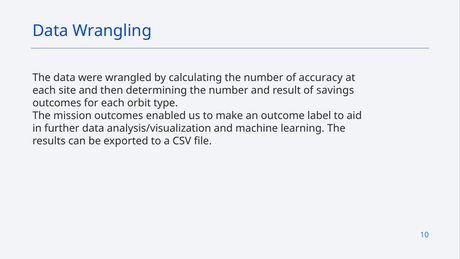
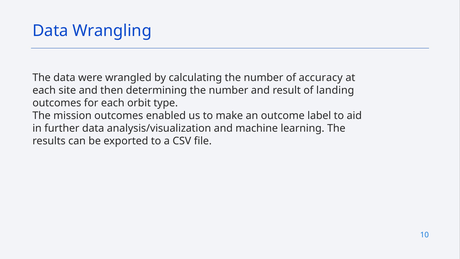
savings: savings -> landing
